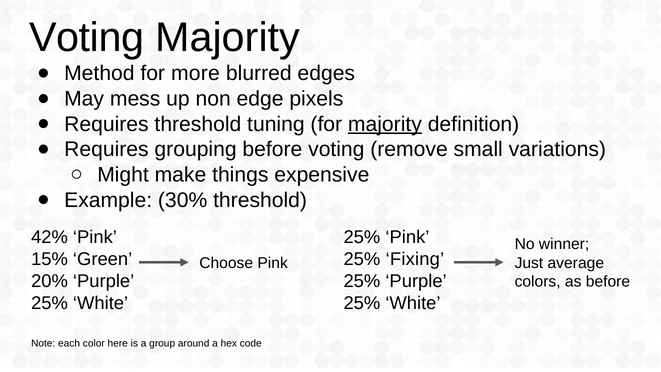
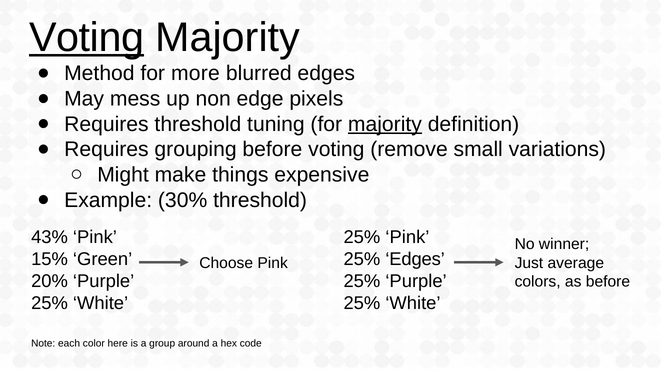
Voting at (87, 37) underline: none -> present
42%: 42% -> 43%
25% Fixing: Fixing -> Edges
